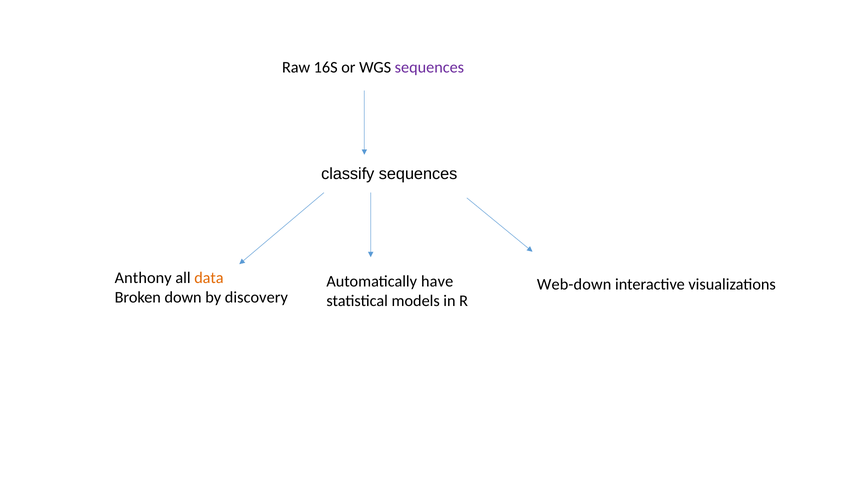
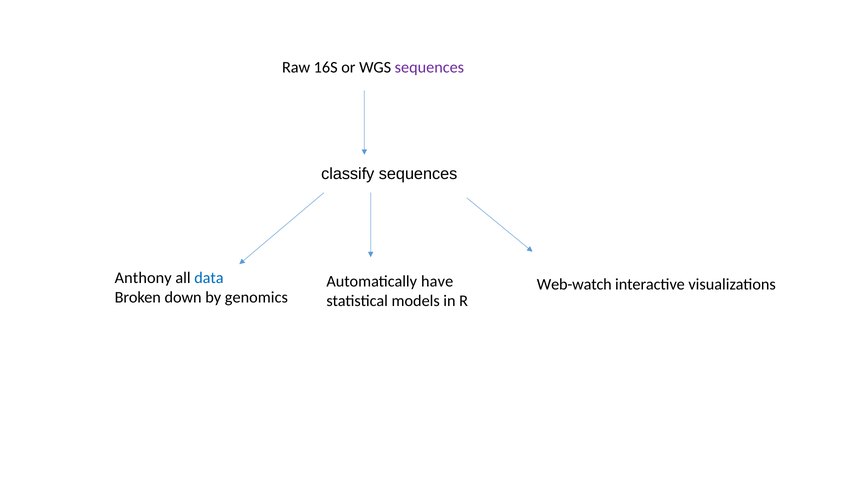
data colour: orange -> blue
Web-down: Web-down -> Web-watch
discovery: discovery -> genomics
